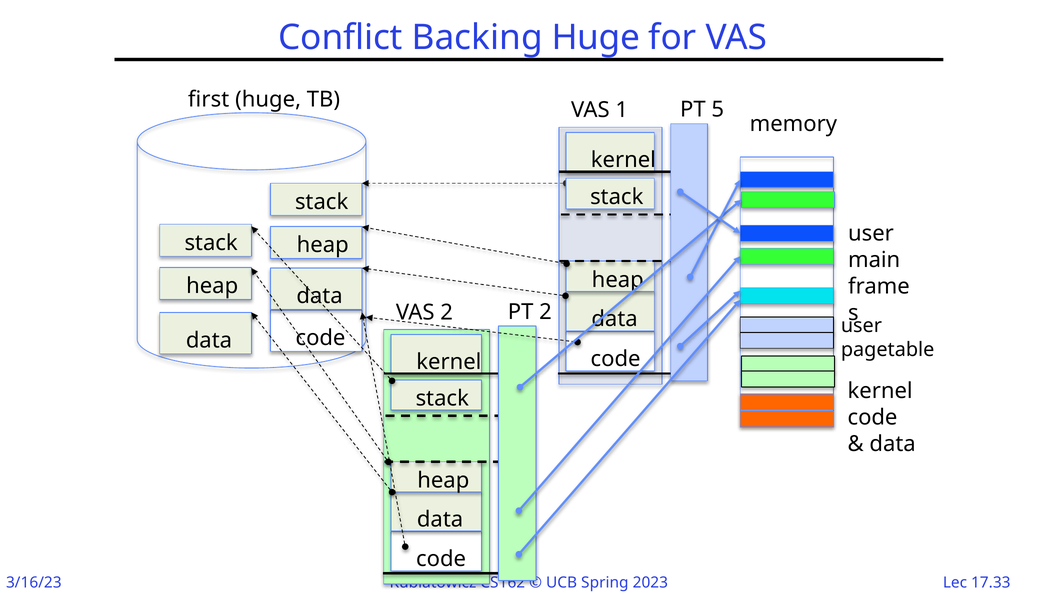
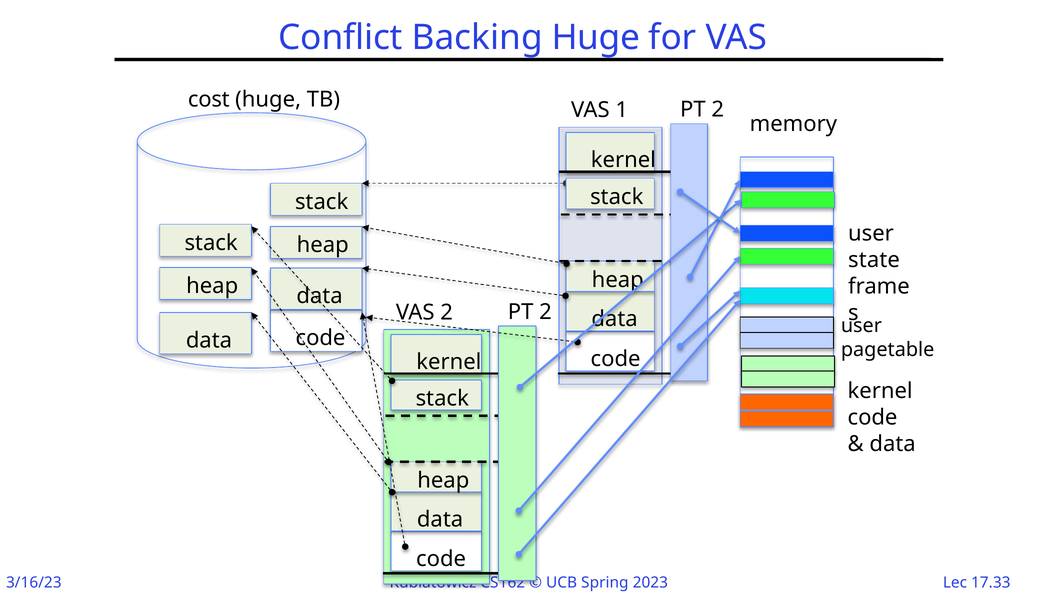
first: first -> cost
1 PT 5: 5 -> 2
main: main -> state
